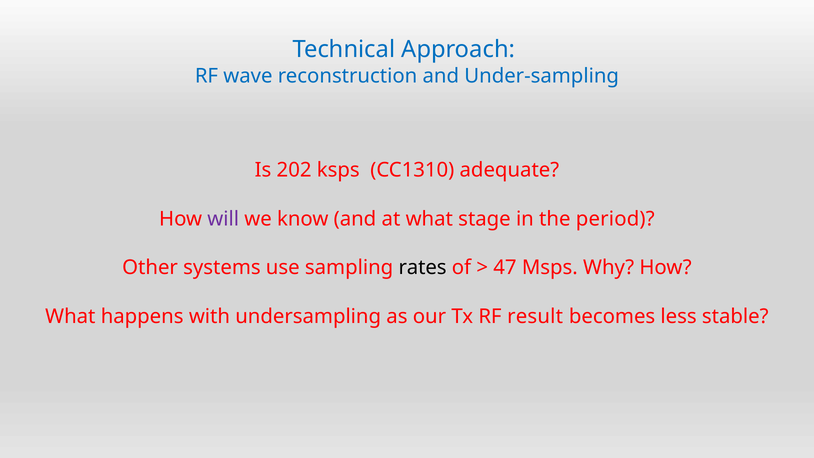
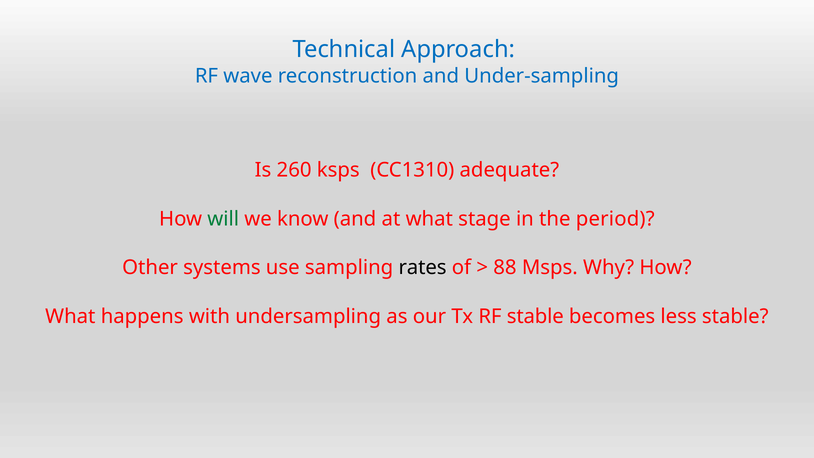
202: 202 -> 260
will colour: purple -> green
47: 47 -> 88
RF result: result -> stable
